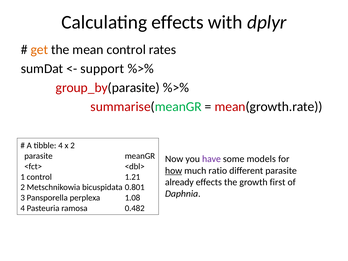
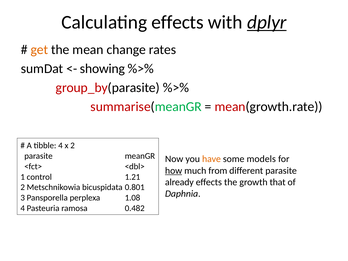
dplyr underline: none -> present
mean control: control -> change
support: support -> showing
have colour: purple -> orange
ratio: ratio -> from
first: first -> that
